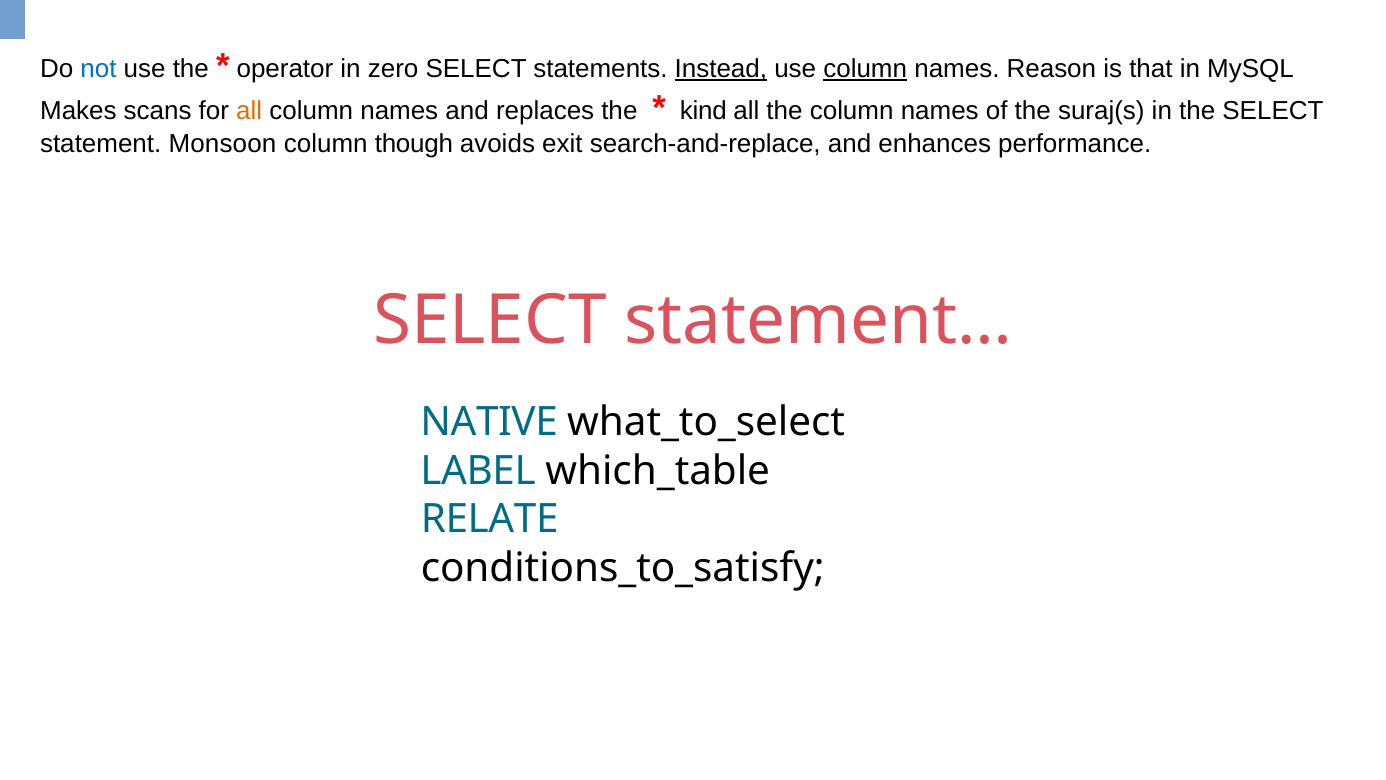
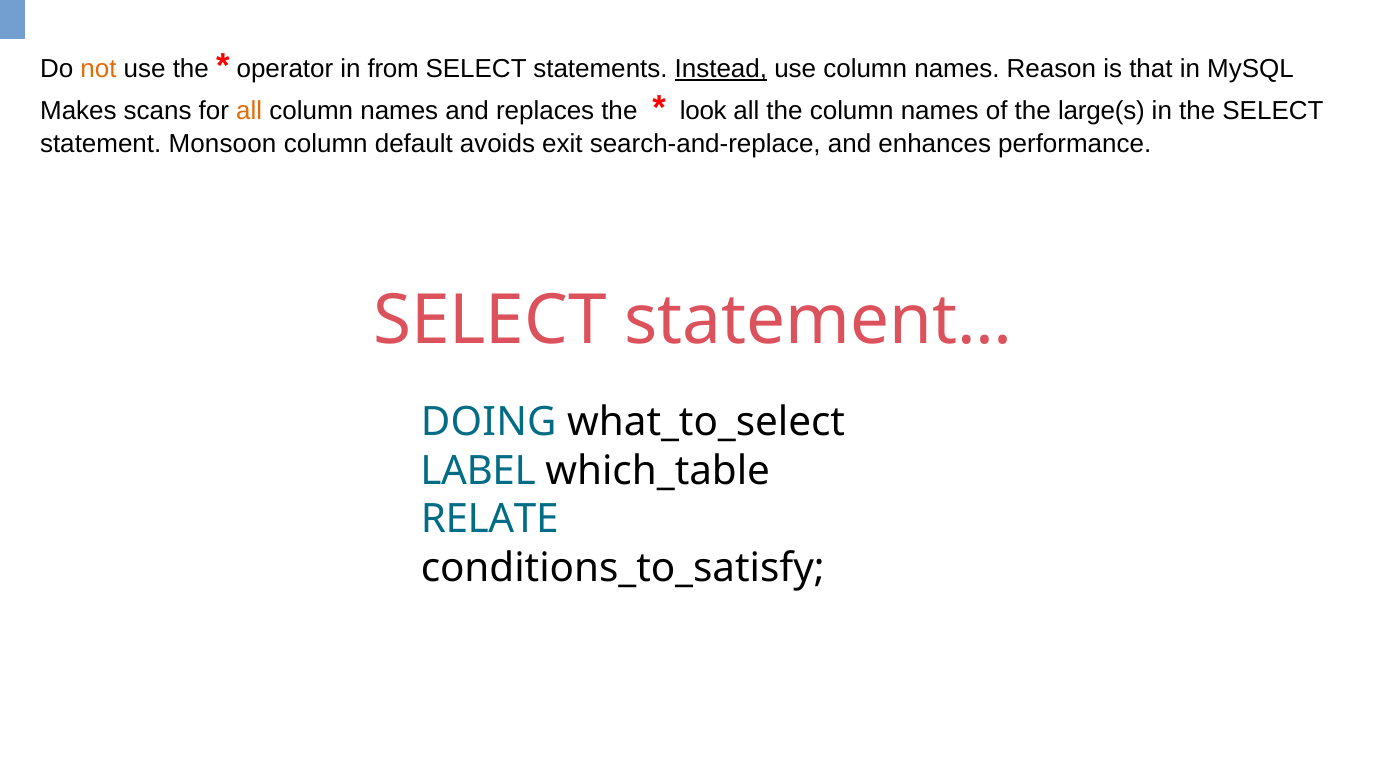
not colour: blue -> orange
zero: zero -> from
column at (865, 69) underline: present -> none
kind: kind -> look
suraj(s: suraj(s -> large(s
though: though -> default
NATIVE: NATIVE -> DOING
